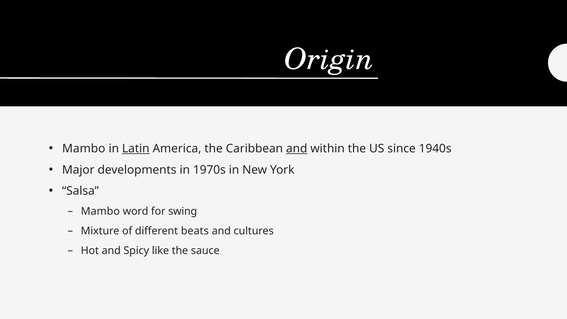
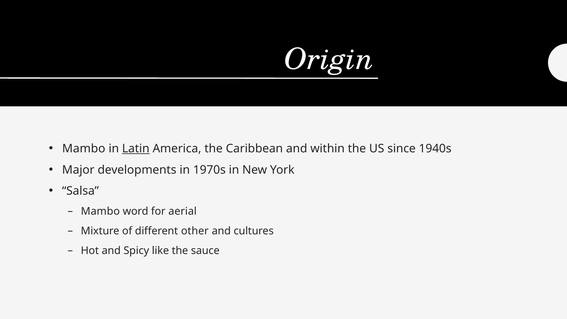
and at (297, 149) underline: present -> none
swing: swing -> aerial
beats: beats -> other
